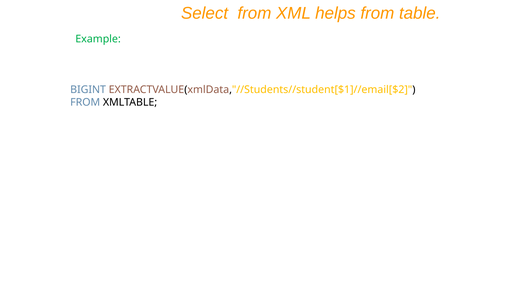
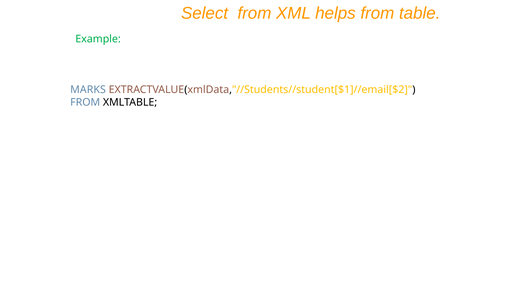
BIGINT: BIGINT -> MARKS
